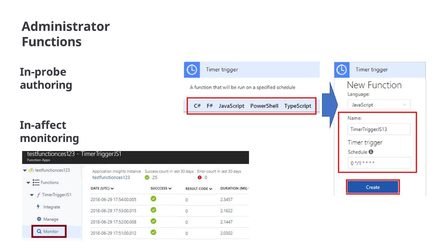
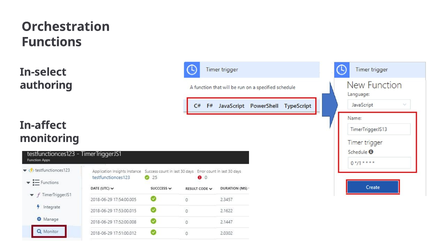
Administrator: Administrator -> Orchestration
In-probe: In-probe -> In-select
